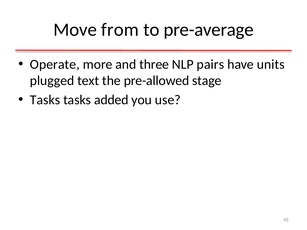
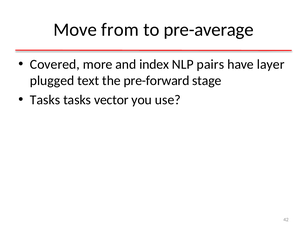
Operate: Operate -> Covered
three: three -> index
units: units -> layer
pre-allowed: pre-allowed -> pre-forward
added: added -> vector
